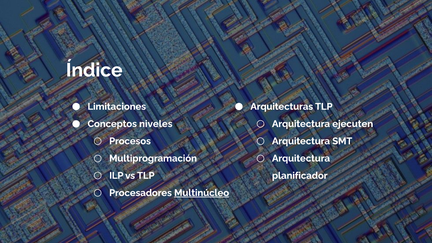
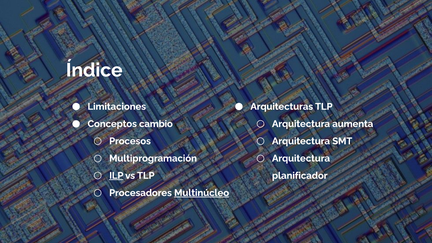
niveles: niveles -> cambio
ejecuten: ejecuten -> aumenta
ILP underline: none -> present
